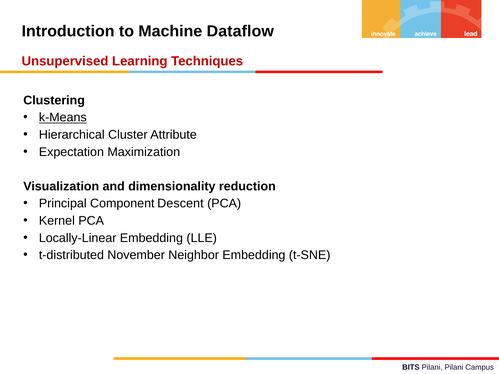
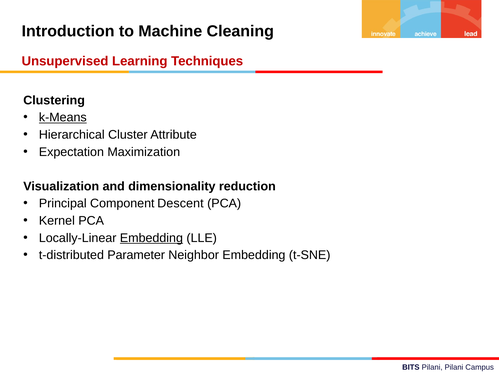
Dataflow: Dataflow -> Cleaning
Embedding at (151, 238) underline: none -> present
November: November -> Parameter
